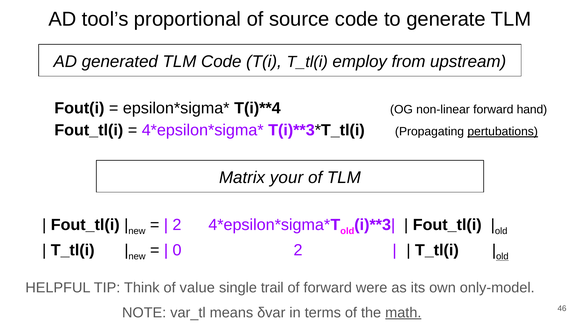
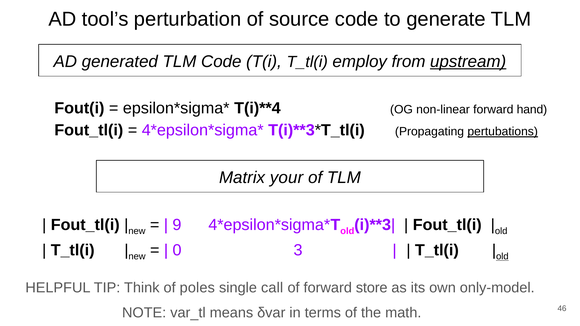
proportional: proportional -> perturbation
upstream underline: none -> present
2 at (177, 225): 2 -> 9
0 2: 2 -> 3
value: value -> poles
trail: trail -> call
were: were -> store
math underline: present -> none
